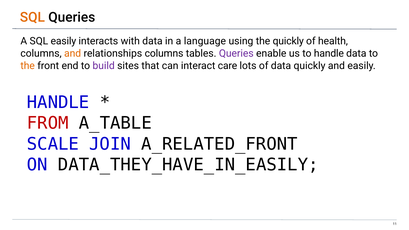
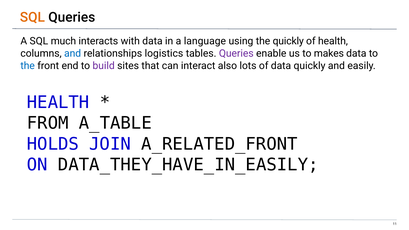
SQL easily: easily -> much
and at (73, 53) colour: orange -> blue
relationships columns: columns -> logistics
to handle: handle -> makes
the at (28, 66) colour: orange -> blue
care: care -> also
HANDLE at (58, 102): HANDLE -> HEALTH
FROM colour: red -> black
SCALE: SCALE -> HOLDS
